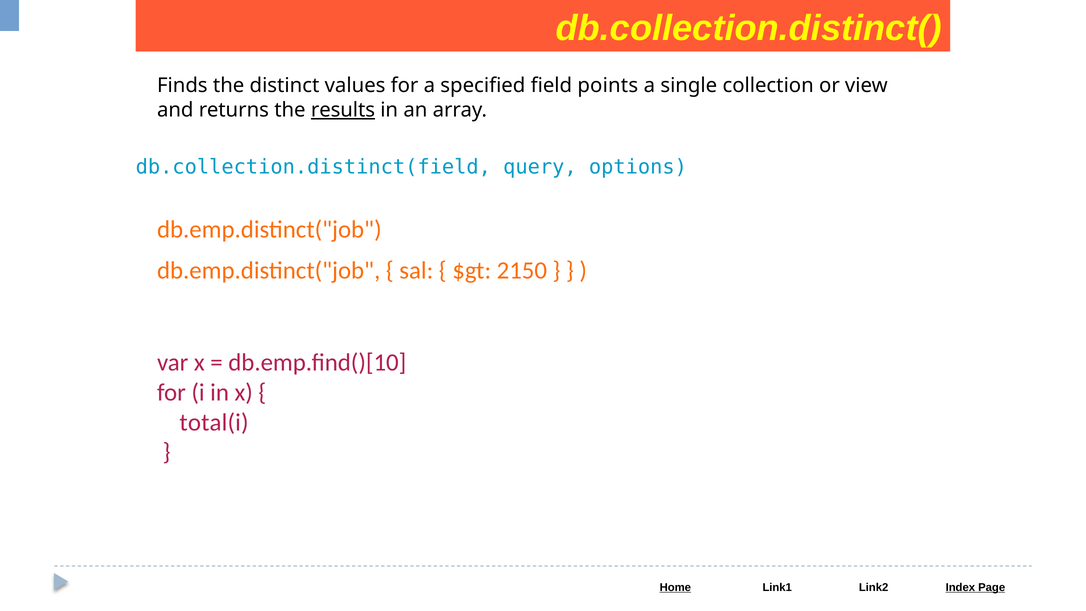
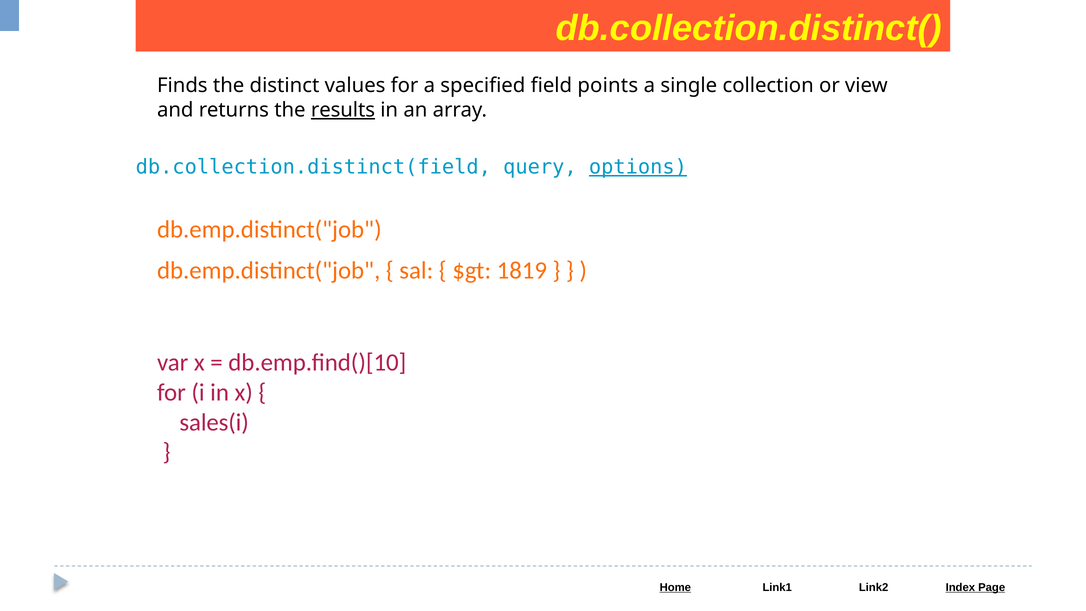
options underline: none -> present
2150: 2150 -> 1819
total(i: total(i -> sales(i
